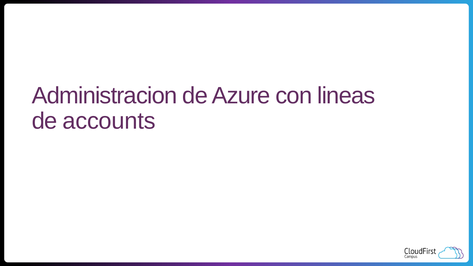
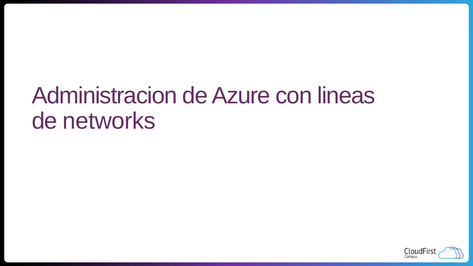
accounts: accounts -> networks
